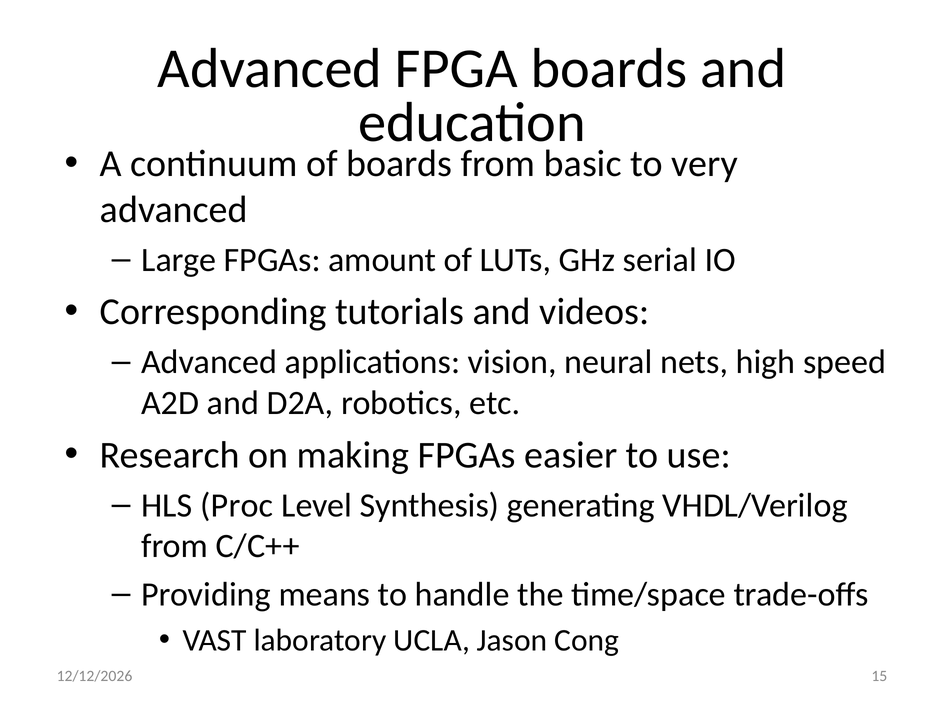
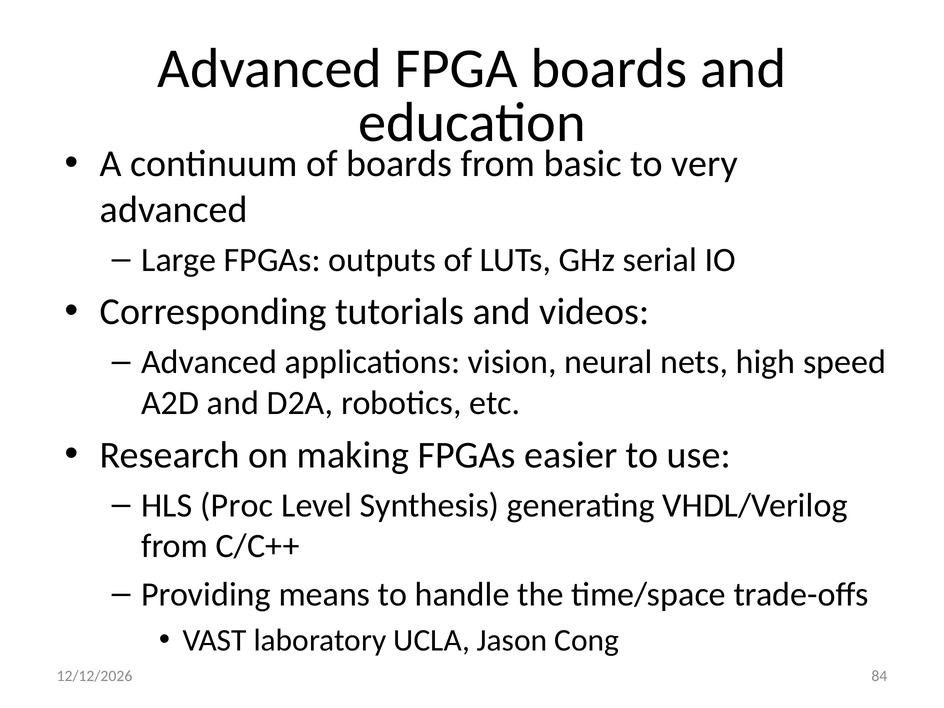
amount: amount -> outputs
15: 15 -> 84
